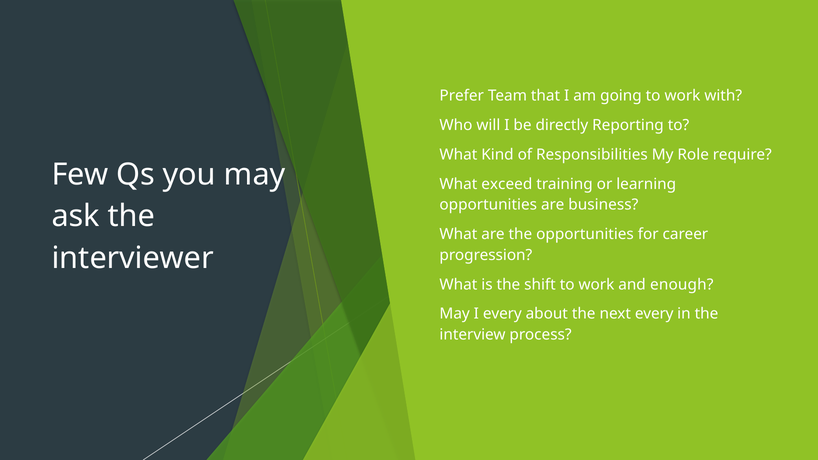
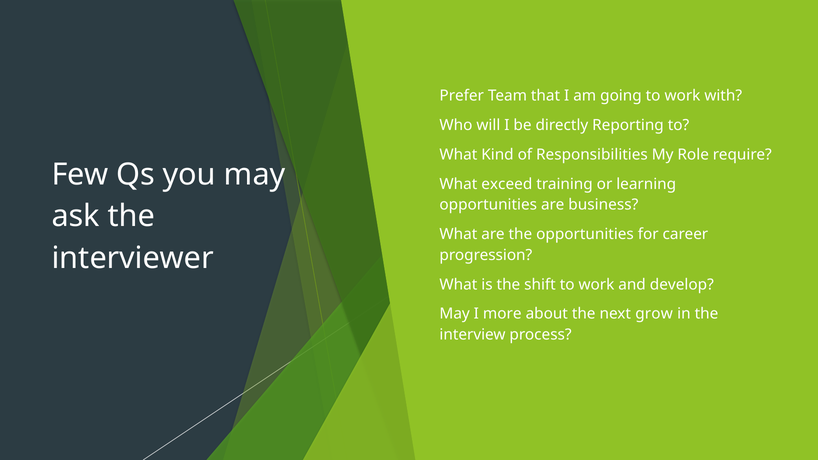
enough: enough -> develop
I every: every -> more
next every: every -> grow
